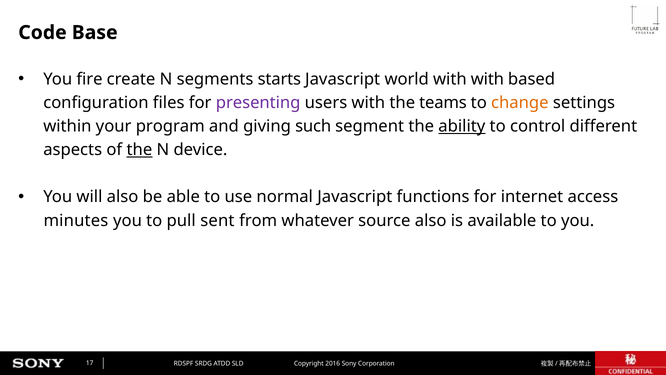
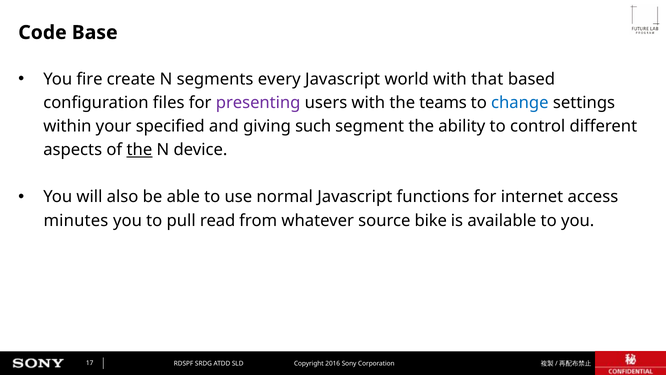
starts: starts -> every
with with: with -> that
change colour: orange -> blue
program: program -> specified
ability underline: present -> none
sent: sent -> read
source also: also -> bike
